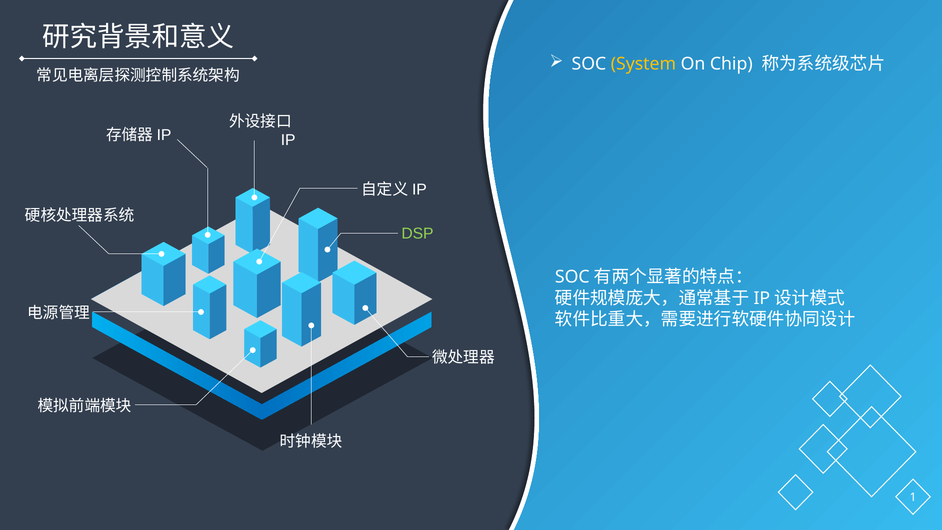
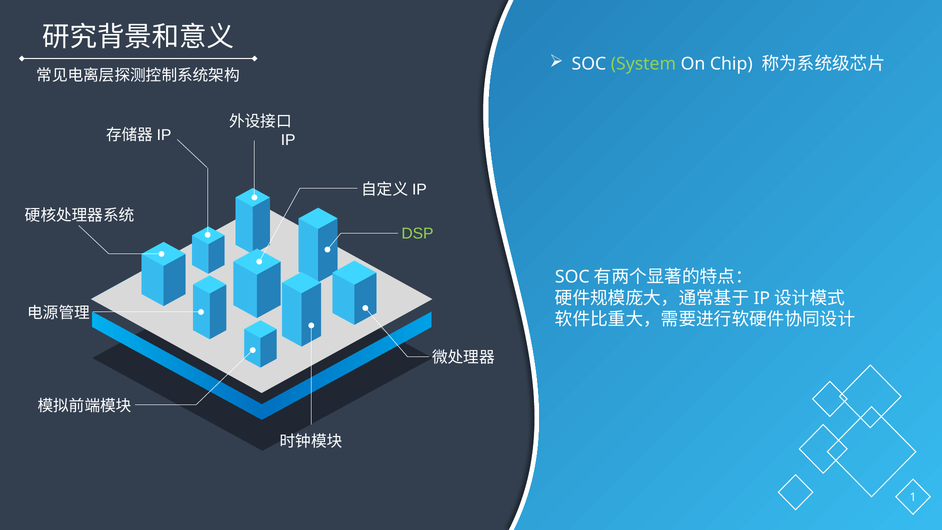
System colour: yellow -> light green
